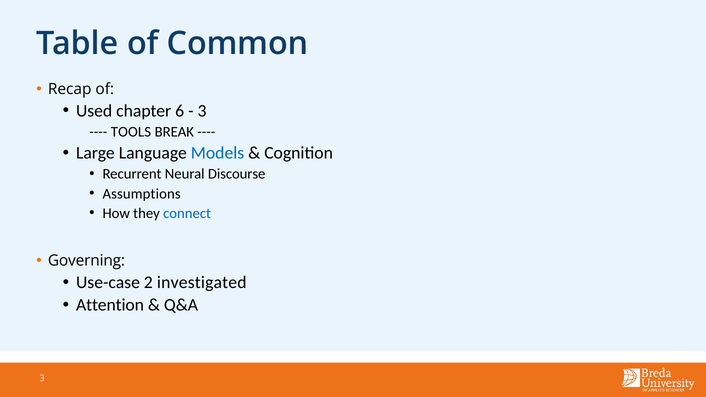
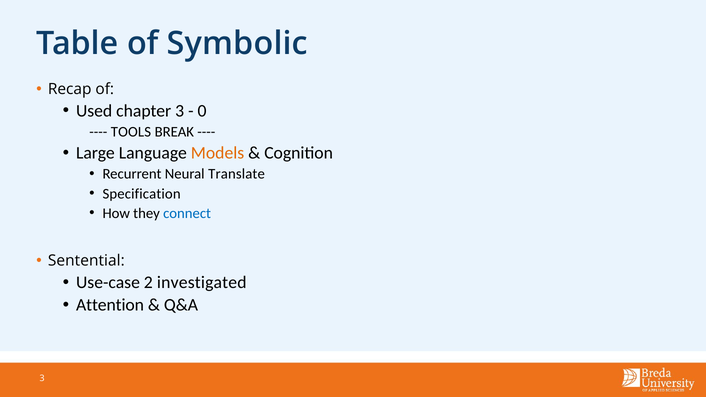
Common: Common -> Symbolic
chapter 6: 6 -> 3
3 at (202, 111): 3 -> 0
Models colour: blue -> orange
Discourse: Discourse -> Translate
Assumptions: Assumptions -> Specification
Governing: Governing -> Sentential
